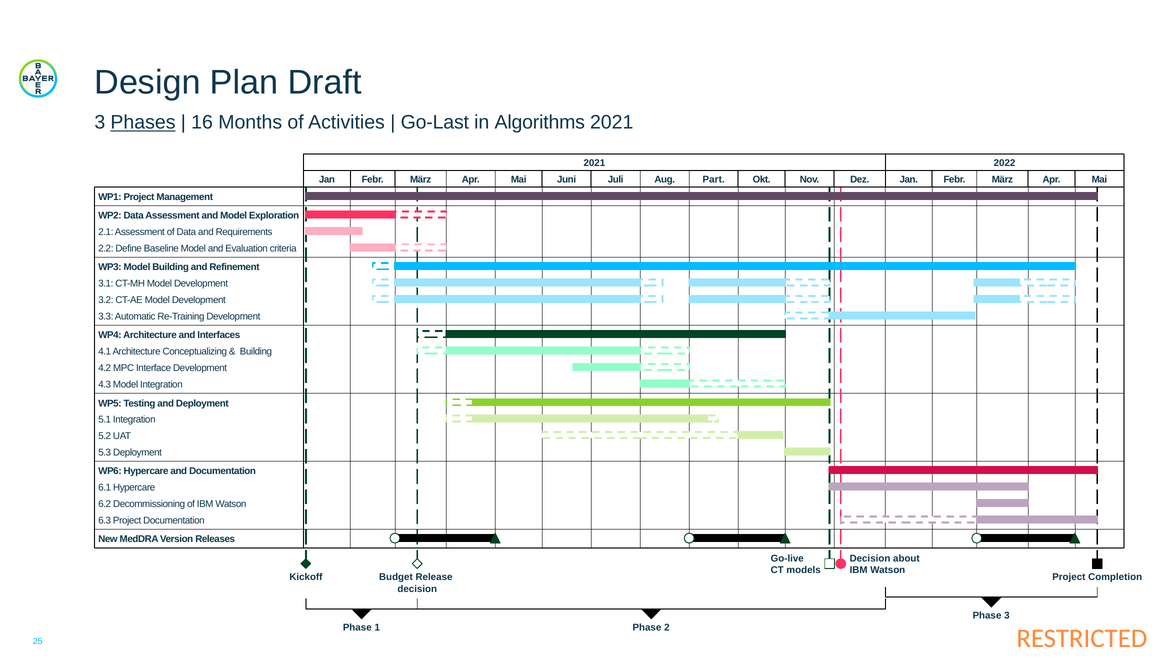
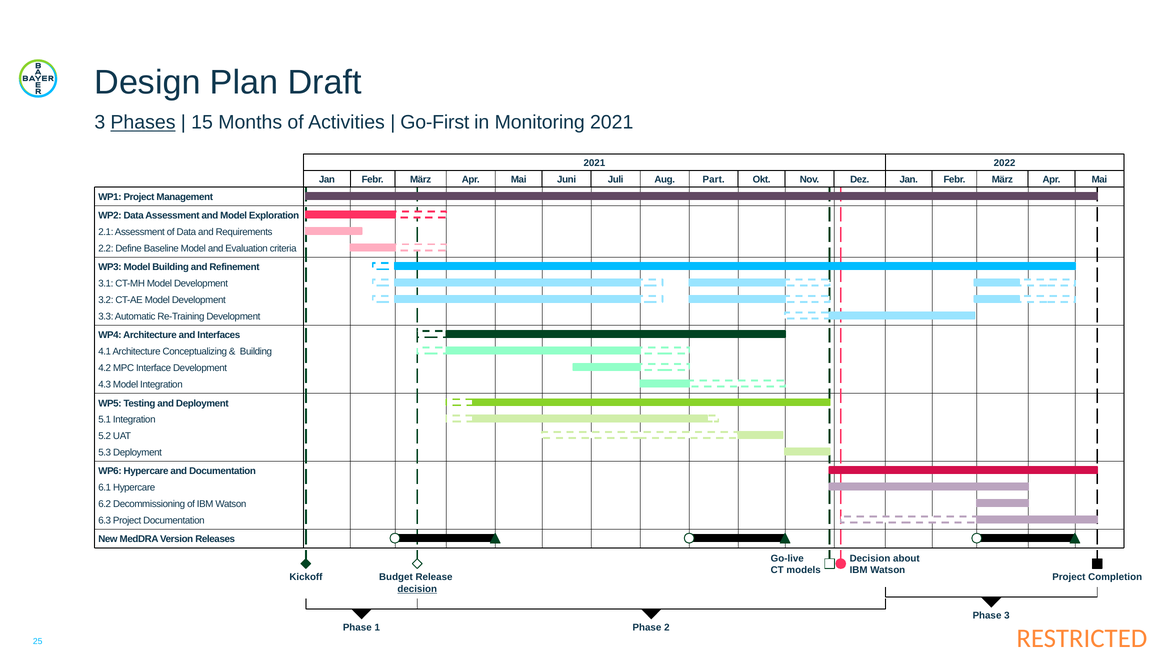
16: 16 -> 15
Go-Last: Go-Last -> Go-First
Algorithms: Algorithms -> Monitoring
decision at (417, 589) underline: none -> present
